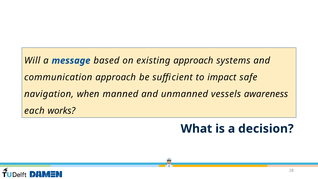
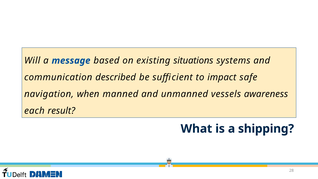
existing approach: approach -> situations
communication approach: approach -> described
works: works -> result
decision: decision -> shipping
